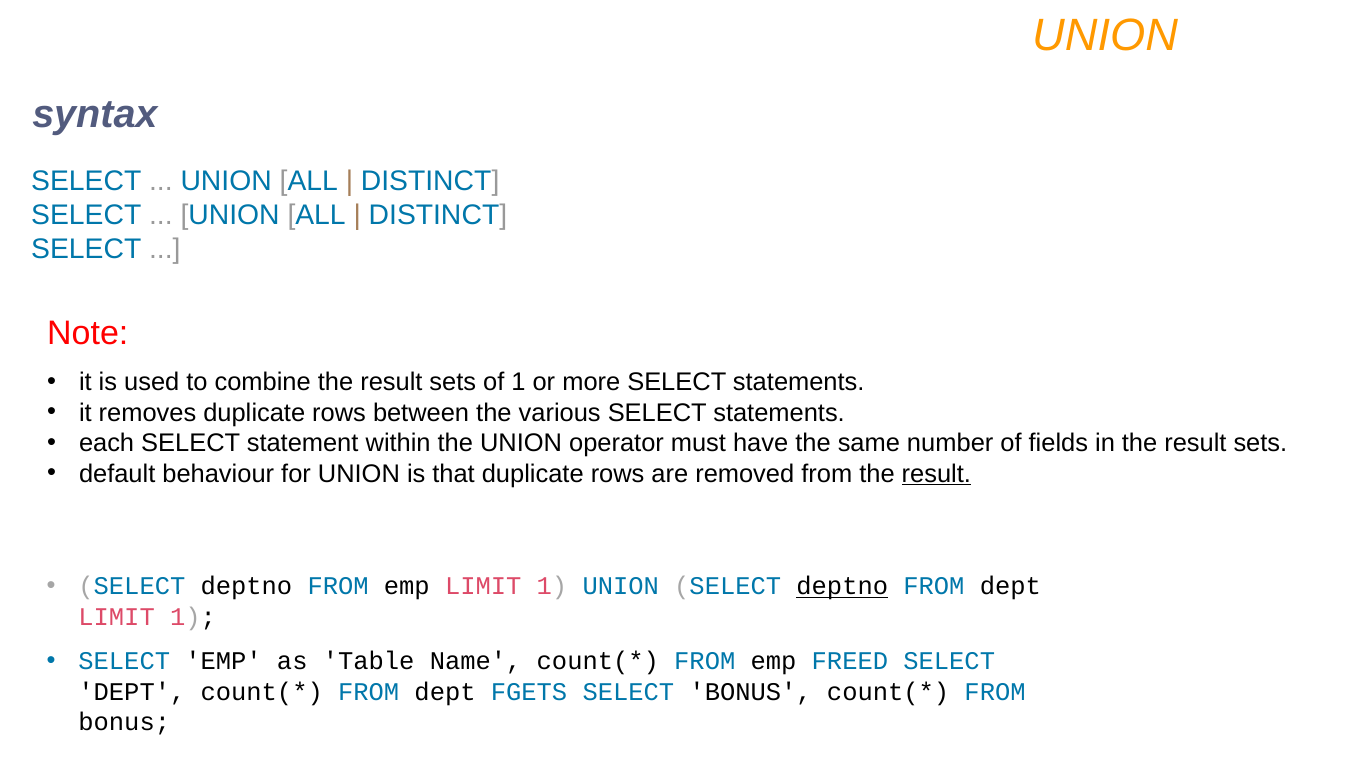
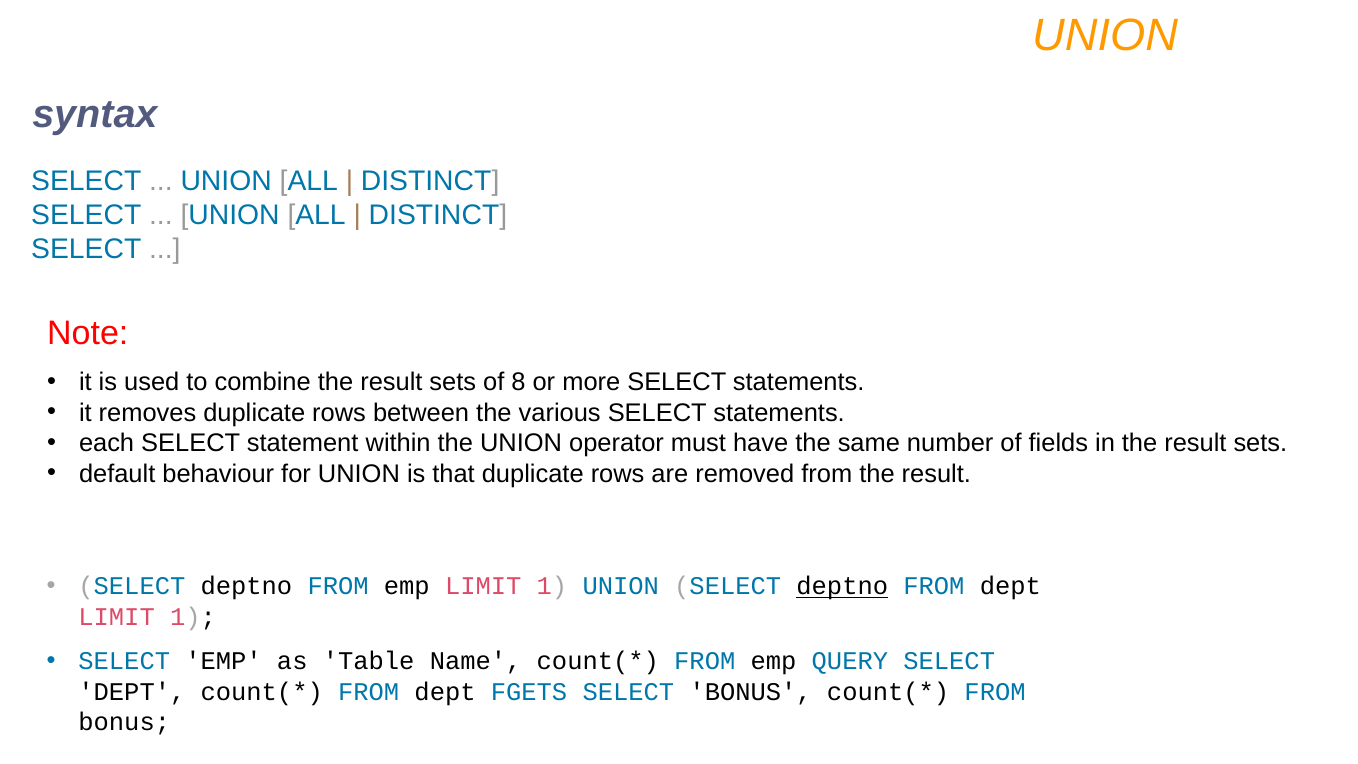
of 1: 1 -> 8
result at (936, 474) underline: present -> none
FREED: FREED -> QUERY
